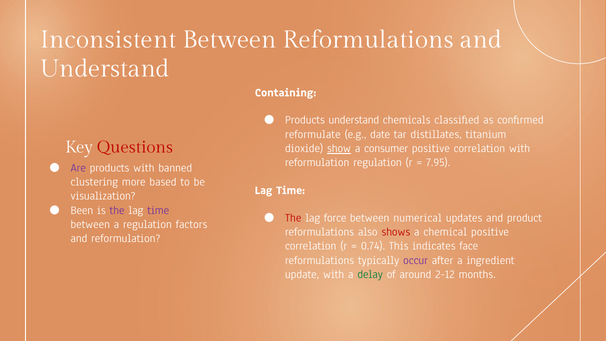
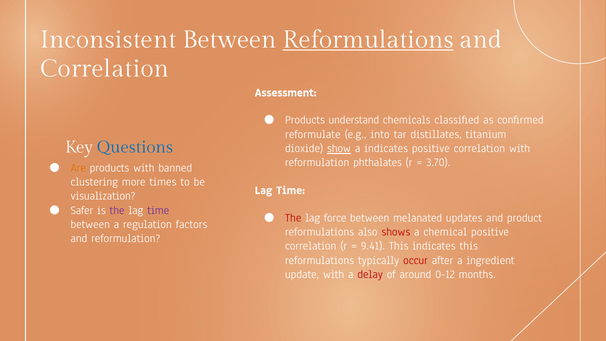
Reformulations at (368, 39) underline: none -> present
Understand at (105, 69): Understand -> Correlation
Containing: Containing -> Assessment
date: date -> into
Questions colour: red -> blue
a consumer: consumer -> indicates
reformulation regulation: regulation -> phthalates
7.95: 7.95 -> 3.70
Are colour: purple -> orange
based: based -> times
Been: Been -> Safer
numerical: numerical -> melanated
0.74: 0.74 -> 9.41
indicates face: face -> this
occur colour: purple -> red
delay colour: green -> red
2-12: 2-12 -> 0-12
